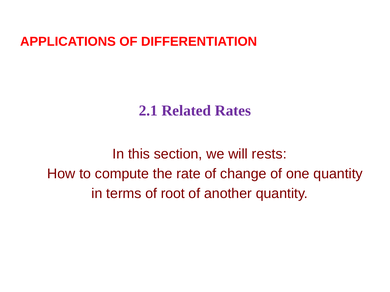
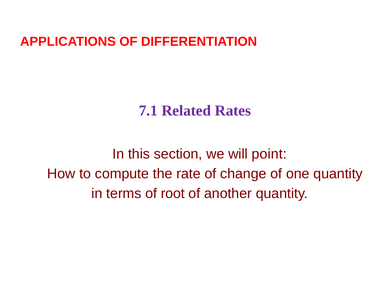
2.1: 2.1 -> 7.1
rests: rests -> point
